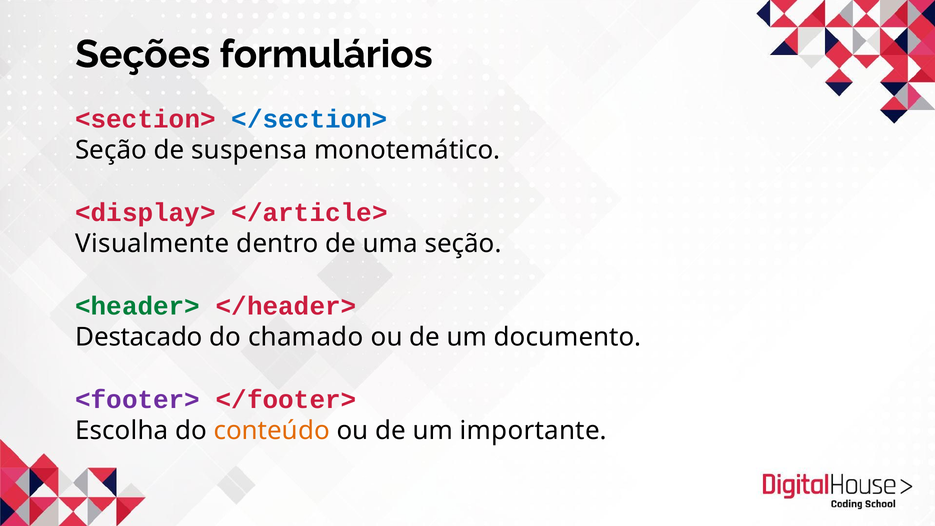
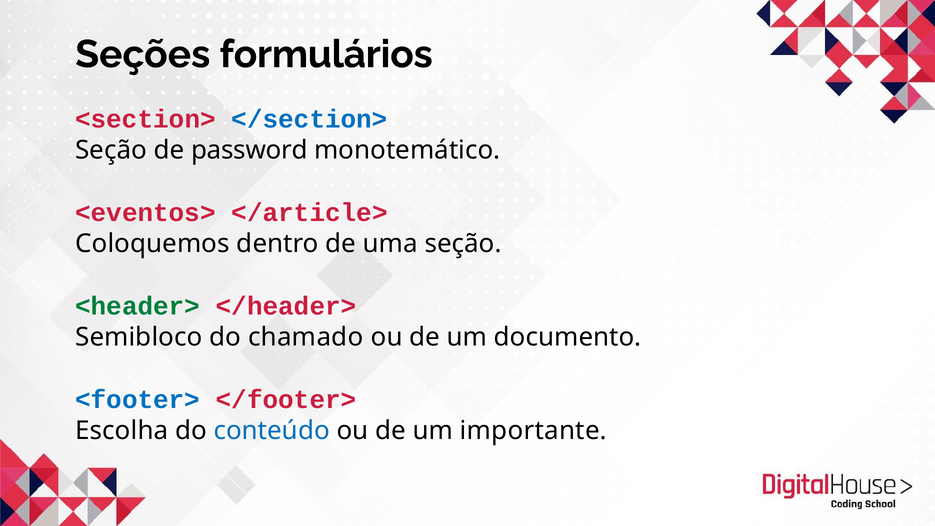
suspensa: suspensa -> password
<display>: <display> -> <eventos>
Visualmente: Visualmente -> Coloquemos
Destacado: Destacado -> Semibloco
<footer> colour: purple -> blue
conteúdo colour: orange -> blue
